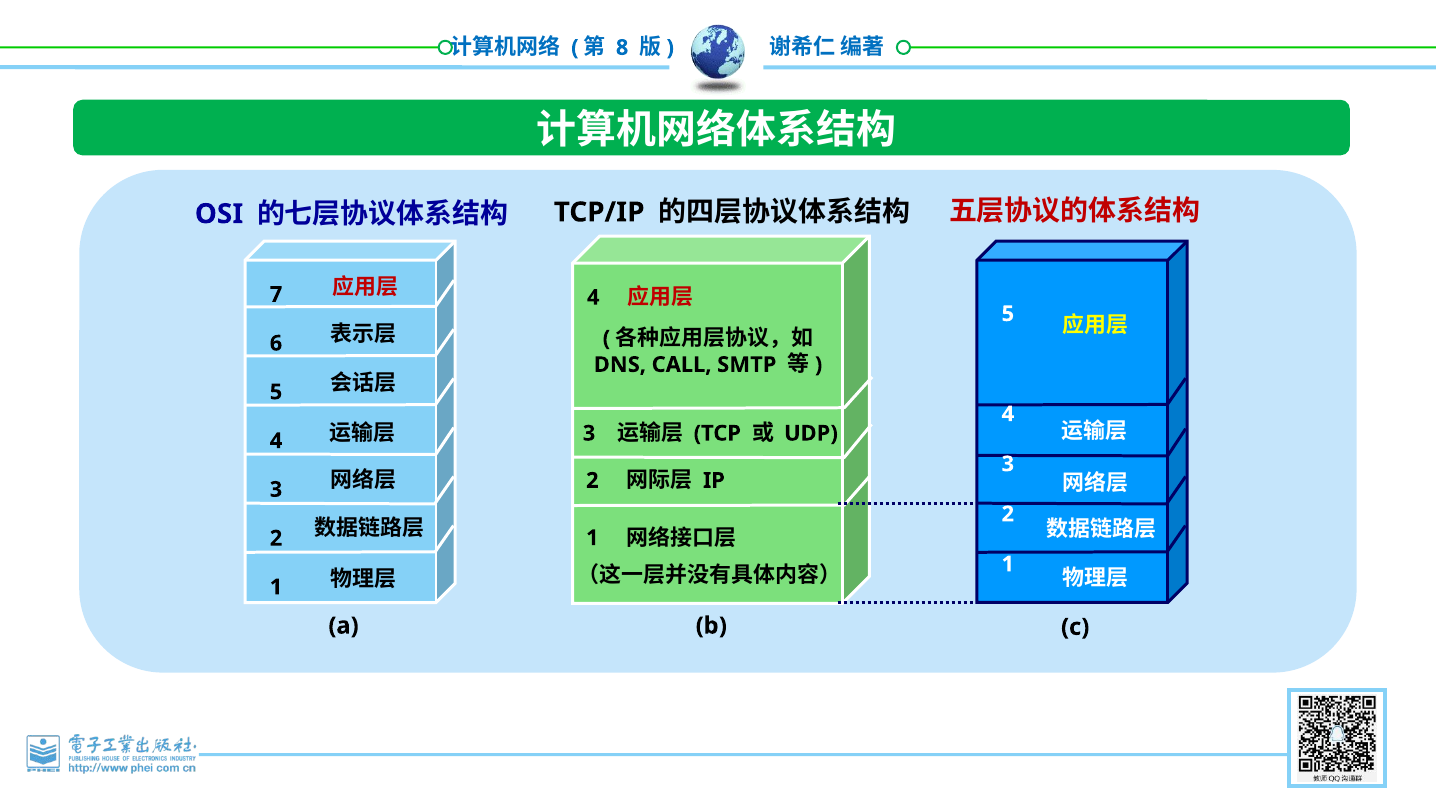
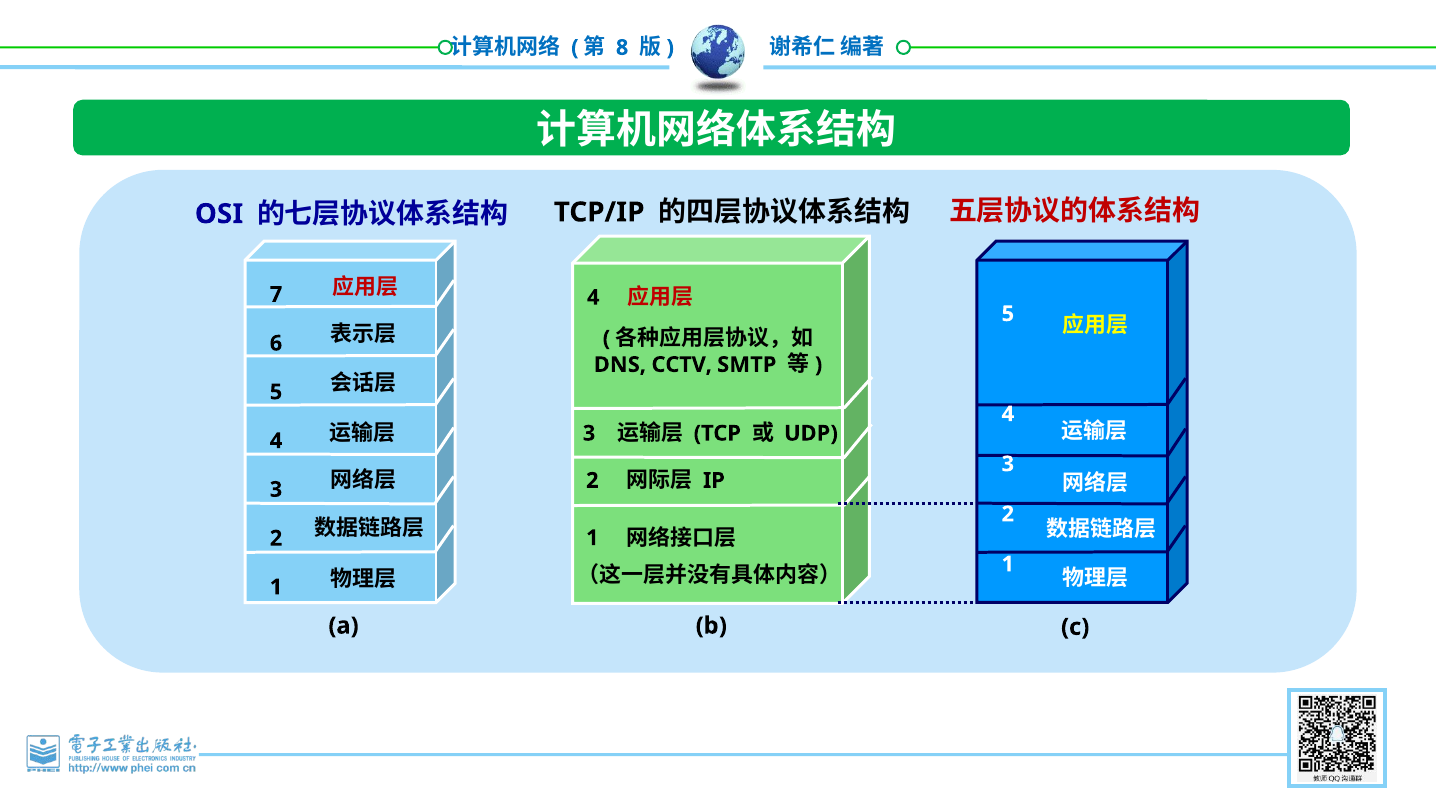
CALL: CALL -> CCTV
